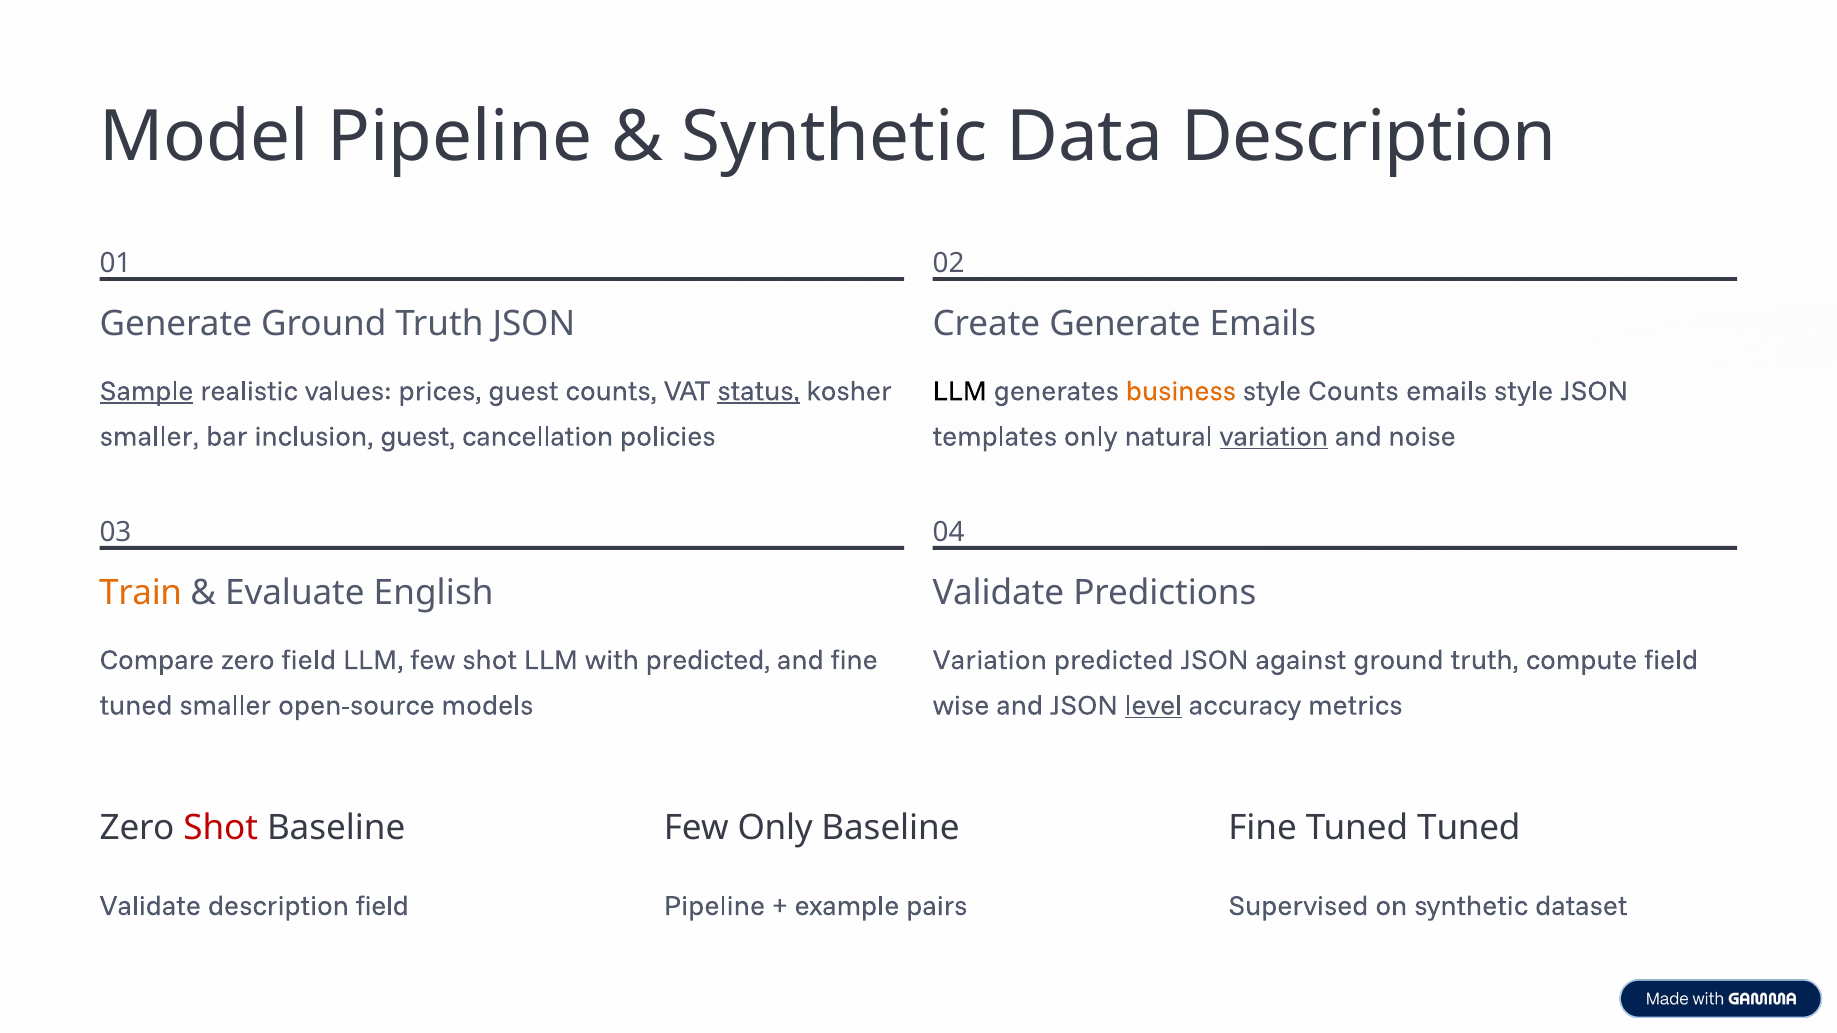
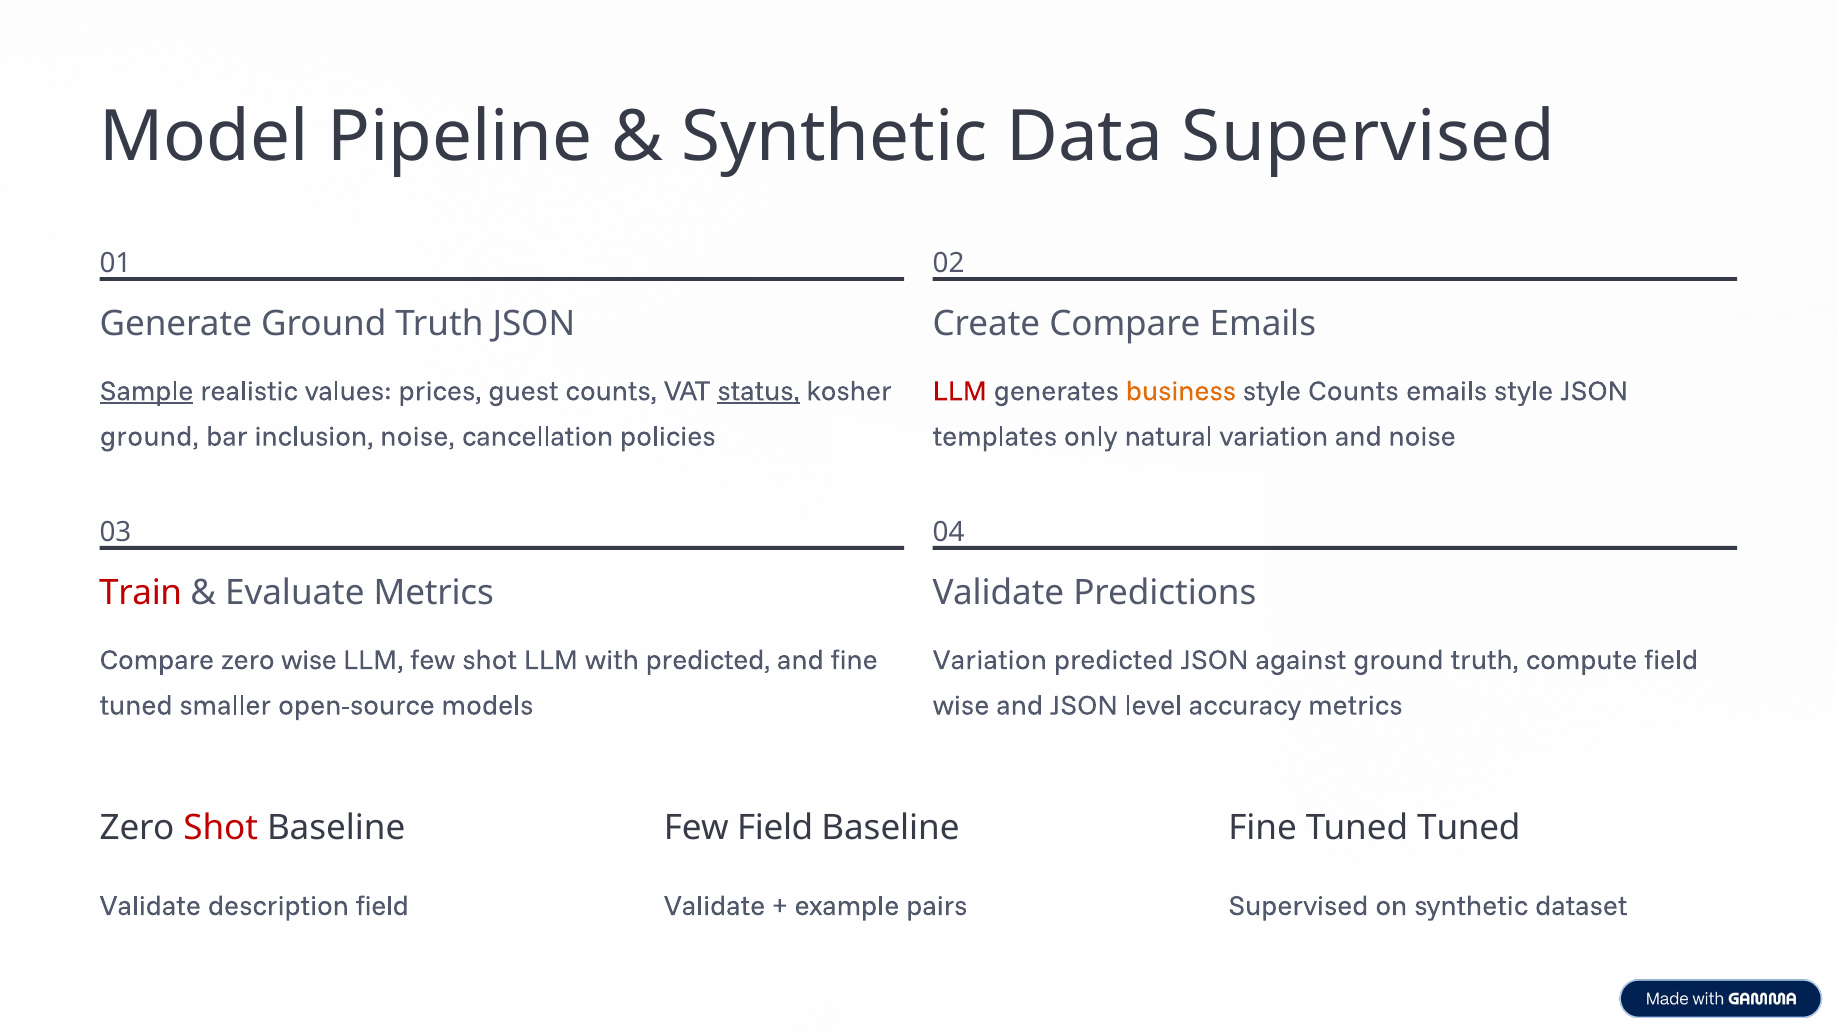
Data Description: Description -> Supervised
Create Generate: Generate -> Compare
LLM at (960, 391) colour: black -> red
smaller at (149, 437): smaller -> ground
inclusion guest: guest -> noise
variation at (1274, 437) underline: present -> none
Train colour: orange -> red
Evaluate English: English -> Metrics
zero field: field -> wise
level underline: present -> none
Few Only: Only -> Field
Pipeline at (714, 906): Pipeline -> Validate
